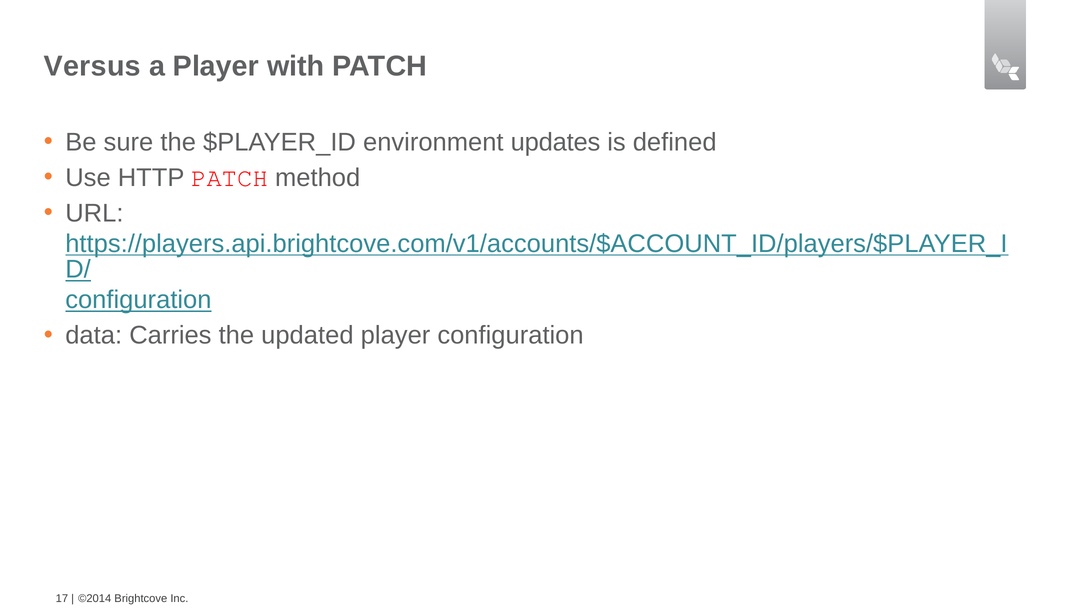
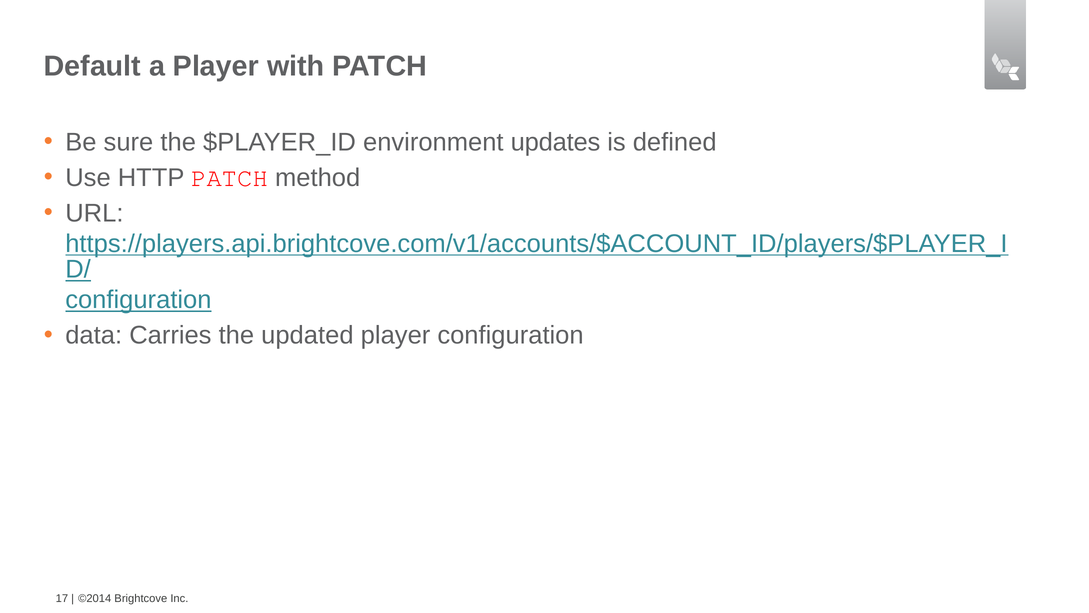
Versus: Versus -> Default
